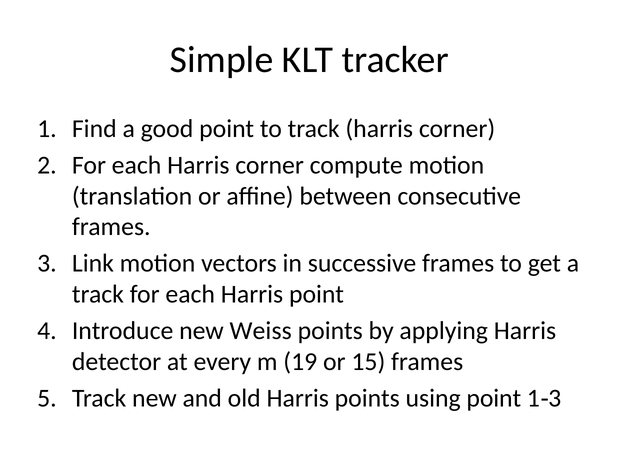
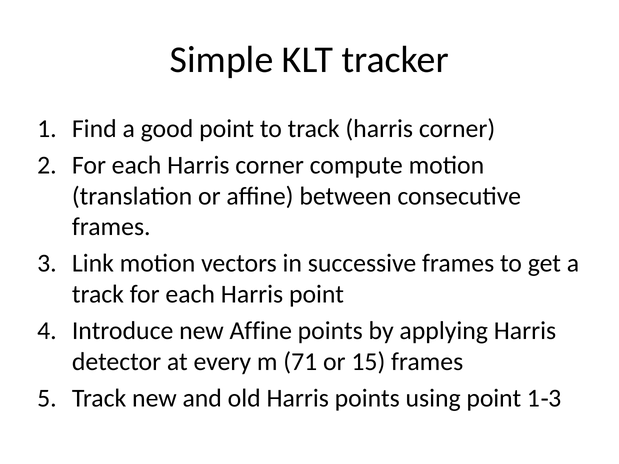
new Weiss: Weiss -> Affine
19: 19 -> 71
